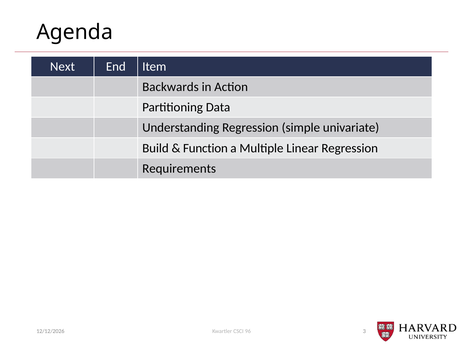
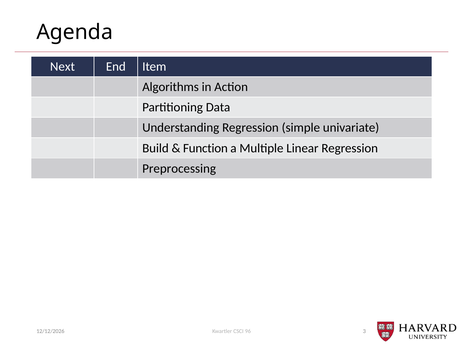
Backwards: Backwards -> Algorithms
Requirements: Requirements -> Preprocessing
